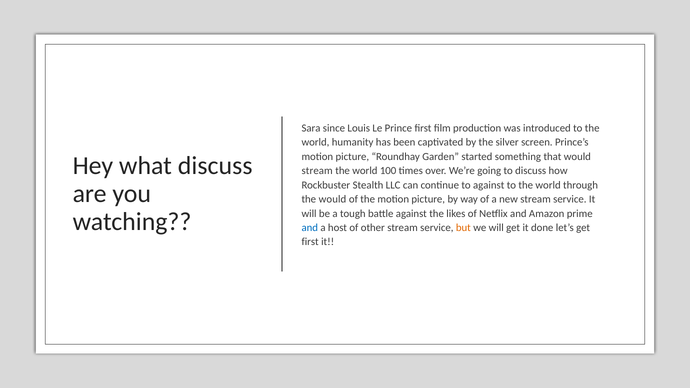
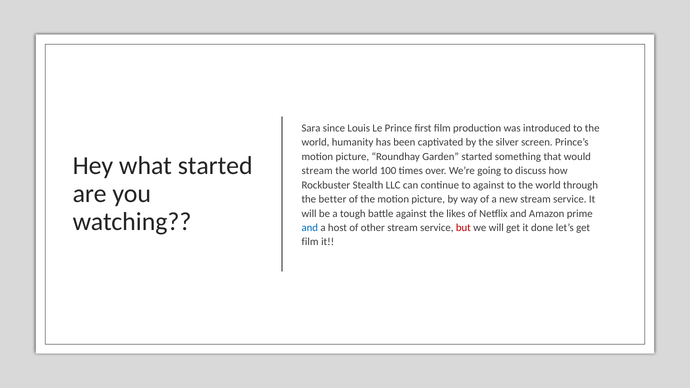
what discuss: discuss -> started
the would: would -> better
but colour: orange -> red
first at (310, 242): first -> film
